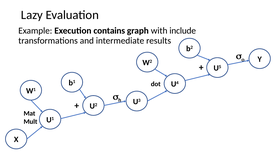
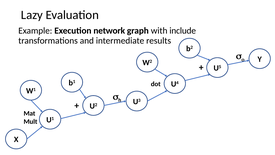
contains: contains -> network
